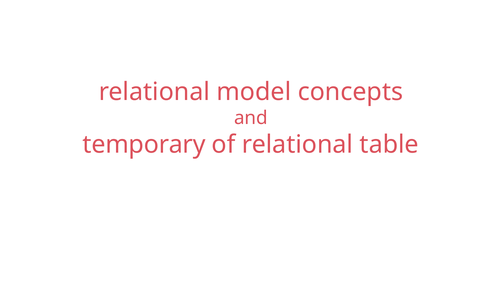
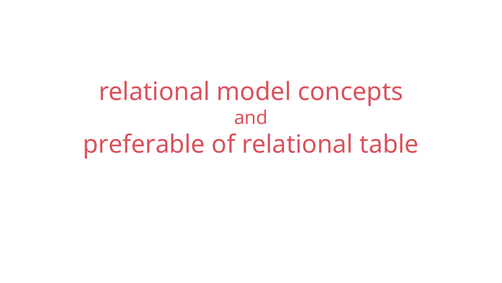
temporary: temporary -> preferable
